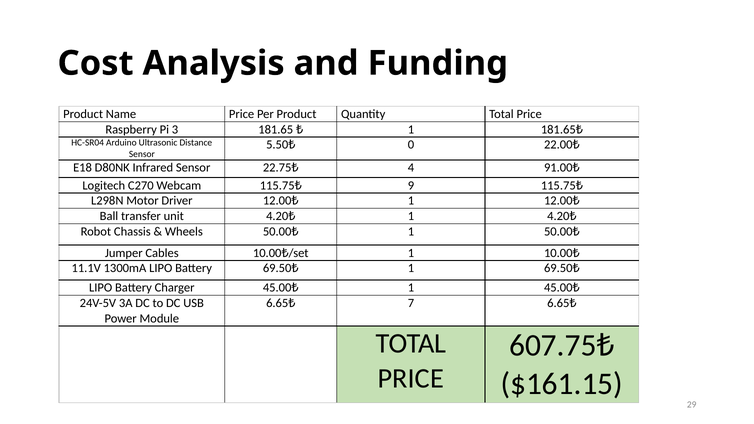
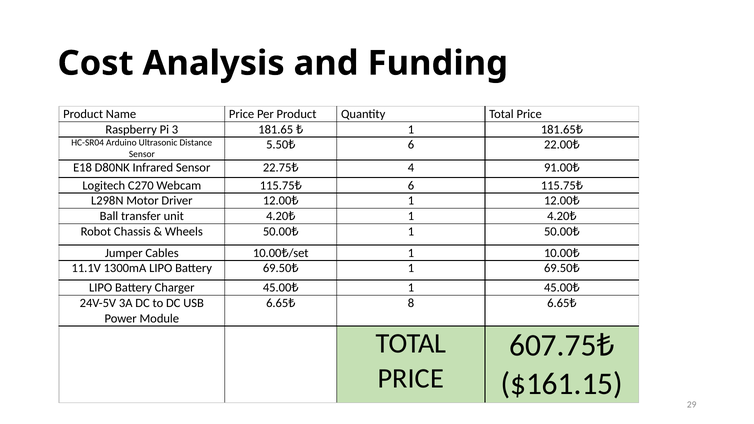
0 at (411, 145): 0 -> 6
9 at (411, 185): 9 -> 6
7: 7 -> 8
